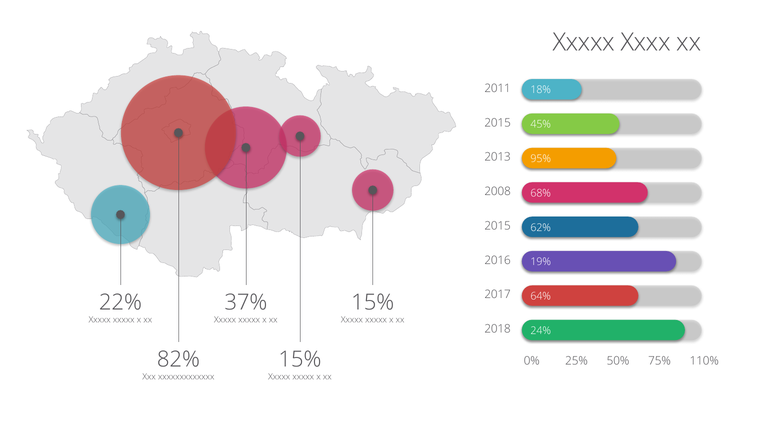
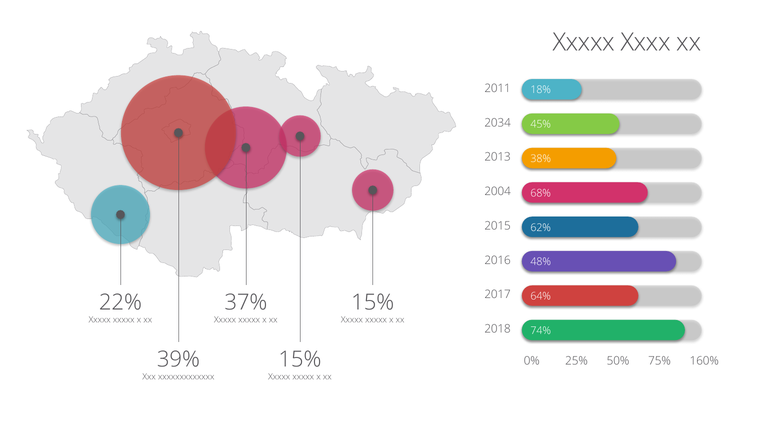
2015 at (498, 123): 2015 -> 2034
95%: 95% -> 38%
2008: 2008 -> 2004
19%: 19% -> 48%
24%: 24% -> 74%
82%: 82% -> 39%
110%: 110% -> 160%
